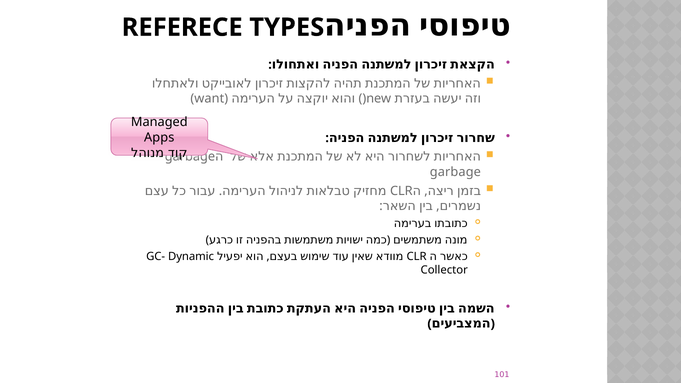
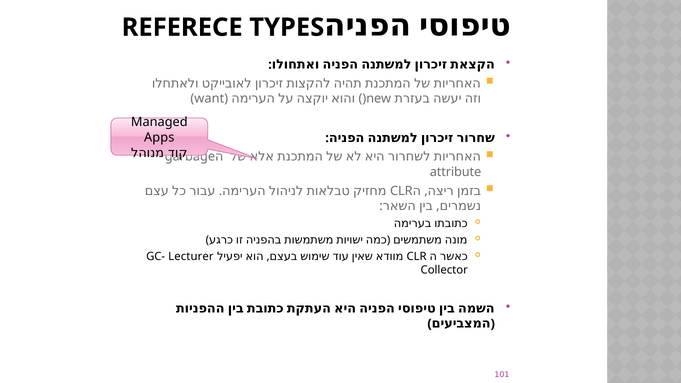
garbage at (455, 172): garbage -> attribute
Dynamic: Dynamic -> Lecturer
